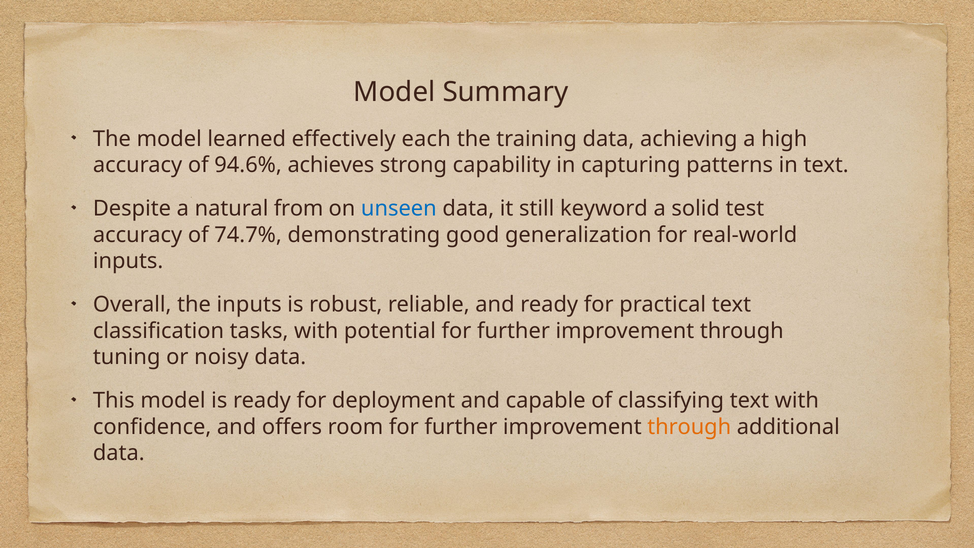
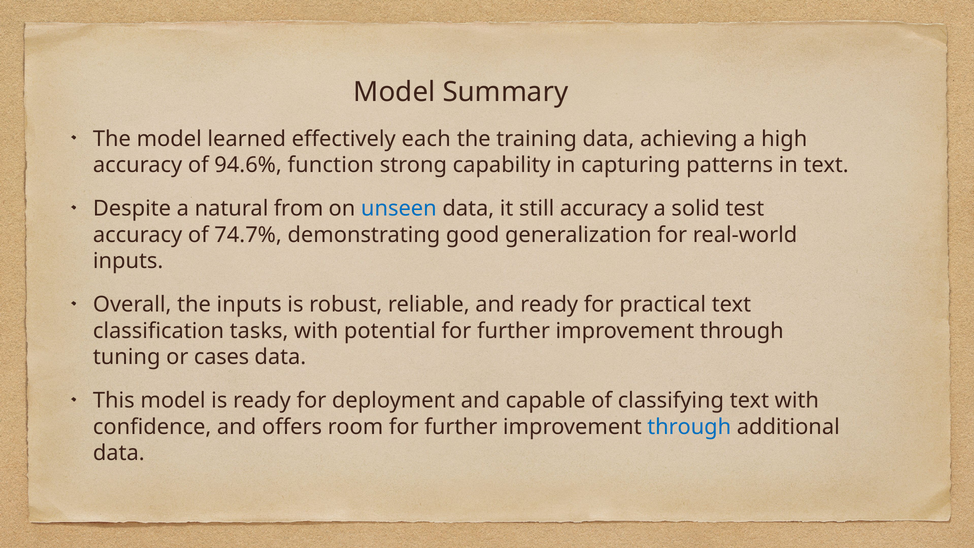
achieves: achieves -> function
still keyword: keyword -> accuracy
noisy: noisy -> cases
through at (689, 427) colour: orange -> blue
